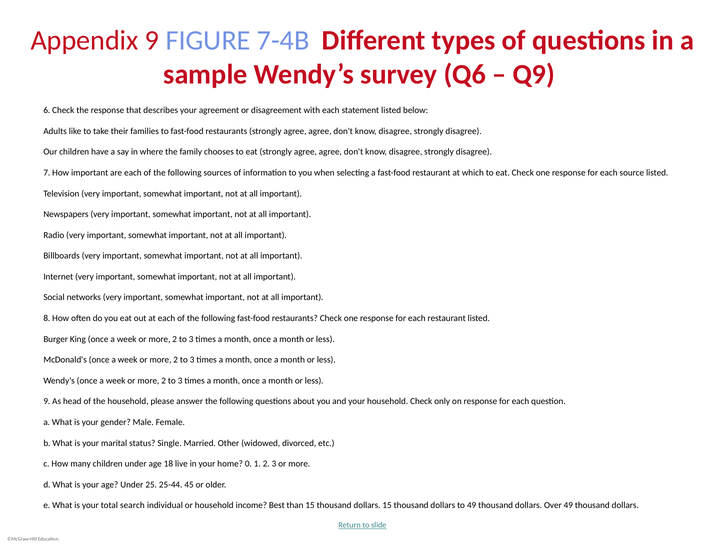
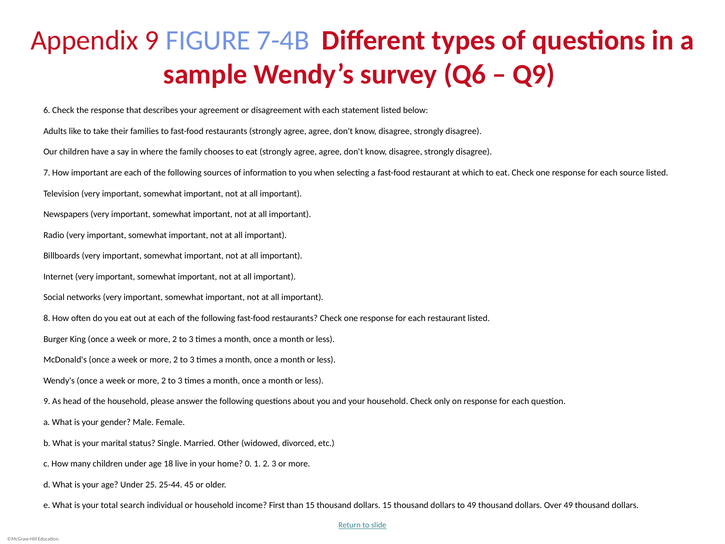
Best: Best -> First
